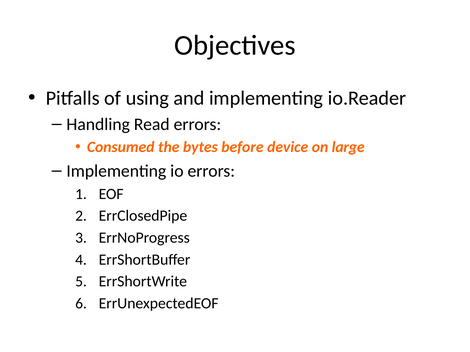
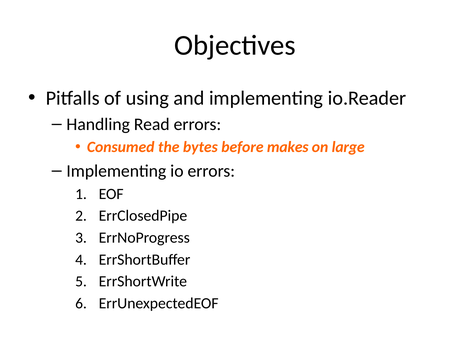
device: device -> makes
